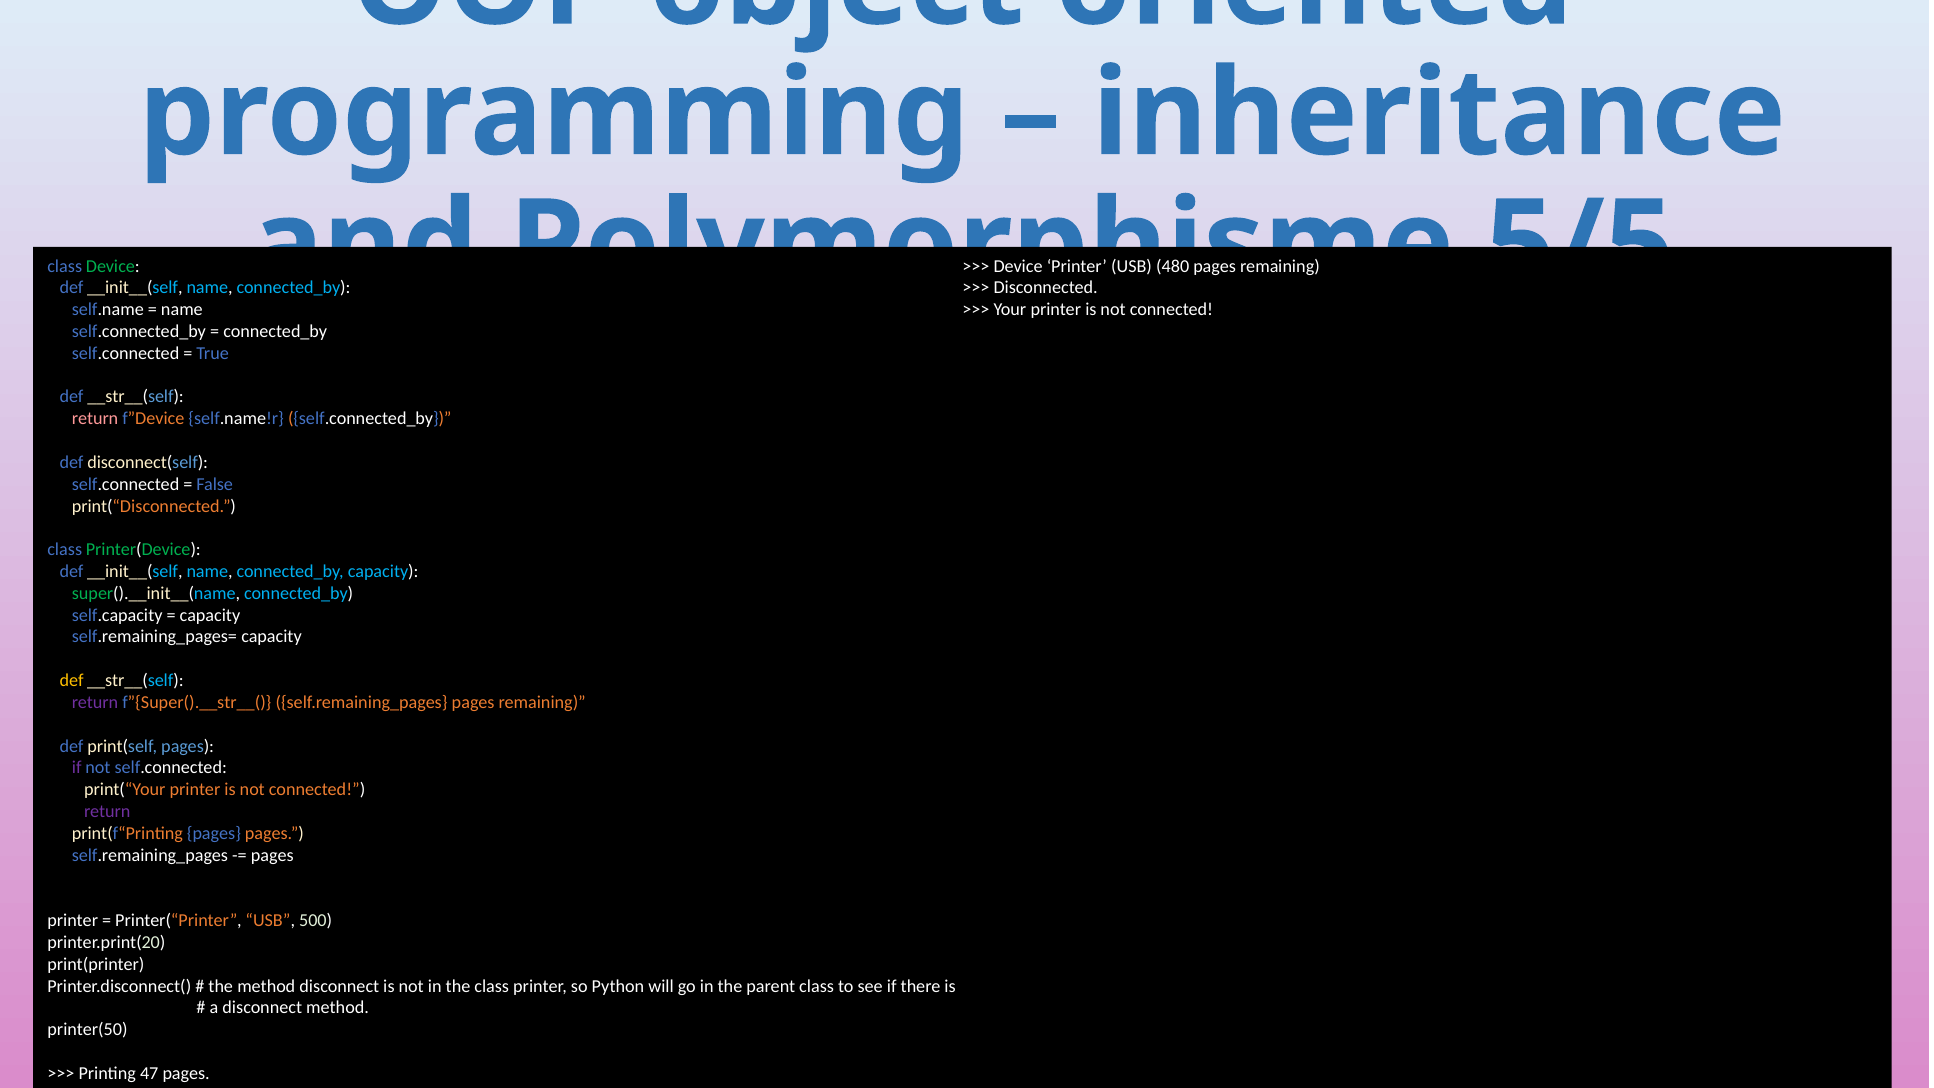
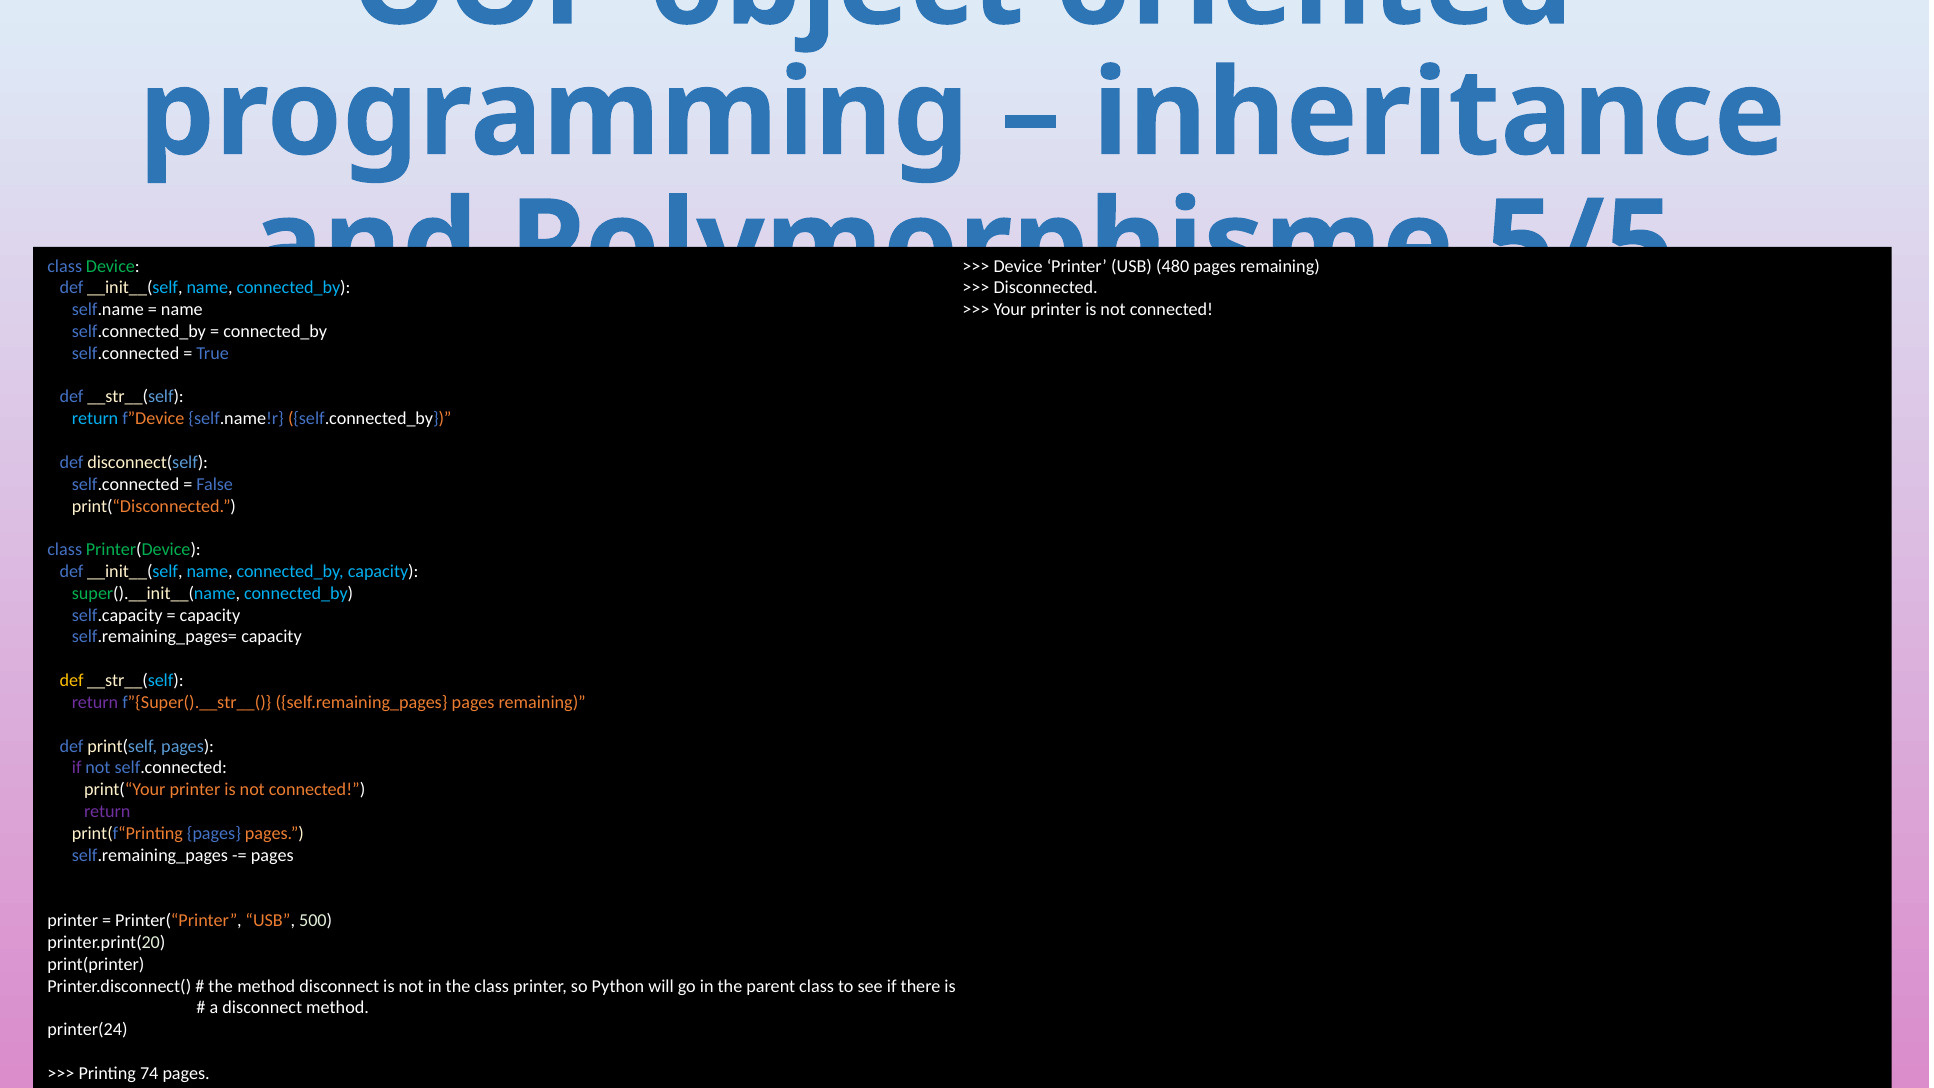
return at (95, 419) colour: pink -> light blue
printer(50: printer(50 -> printer(24
47: 47 -> 74
